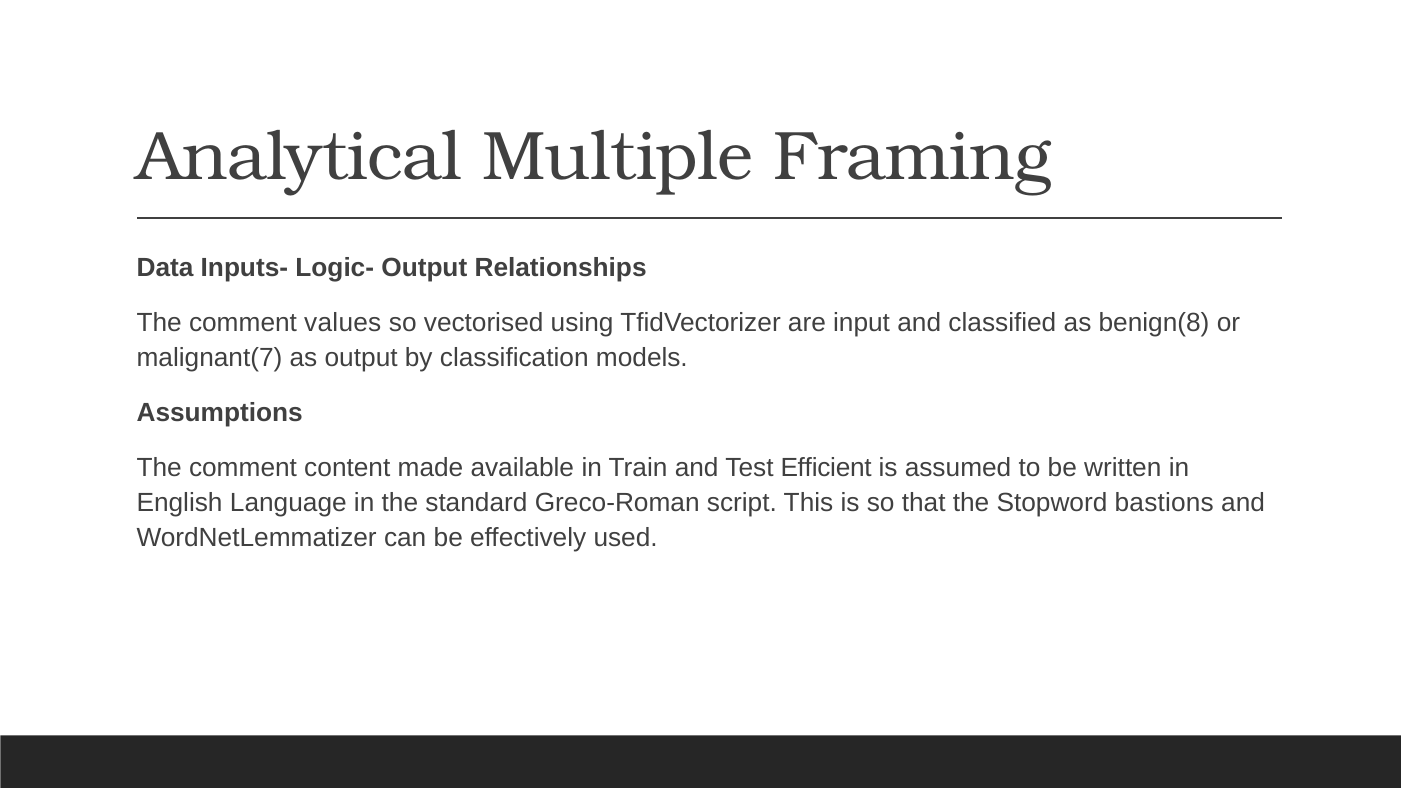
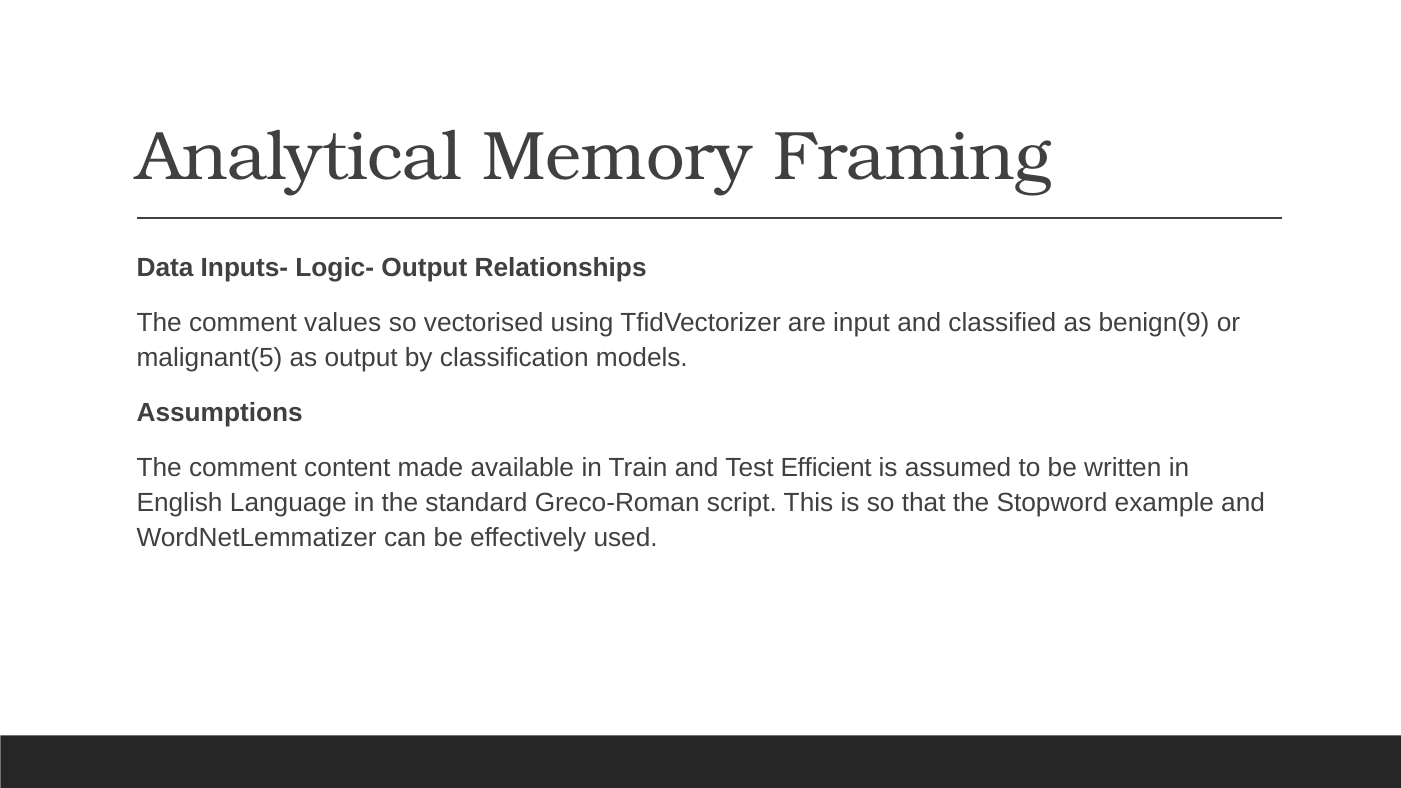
Multiple: Multiple -> Memory
benign(8: benign(8 -> benign(9
malignant(7: malignant(7 -> malignant(5
bastions: bastions -> example
